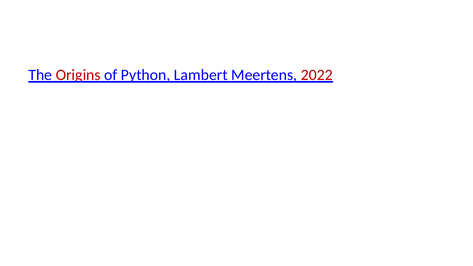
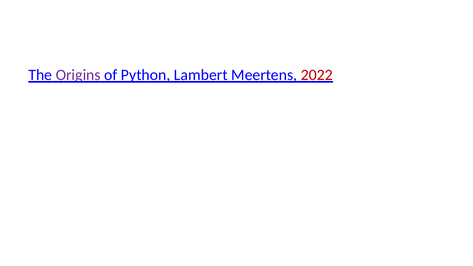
Origins colour: red -> purple
